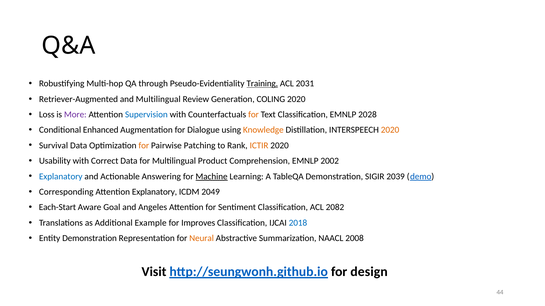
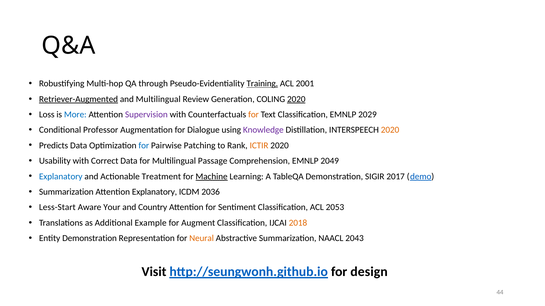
2031: 2031 -> 2001
Retriever-Augmented underline: none -> present
2020 at (296, 99) underline: none -> present
More colour: purple -> blue
Supervision colour: blue -> purple
2028: 2028 -> 2029
Enhanced: Enhanced -> Professor
Knowledge colour: orange -> purple
Survival: Survival -> Predicts
for at (144, 146) colour: orange -> blue
Product: Product -> Passage
2002: 2002 -> 2049
Answering: Answering -> Treatment
2039: 2039 -> 2017
Corresponding at (66, 192): Corresponding -> Summarization
2049: 2049 -> 2036
Each-Start: Each-Start -> Less-Start
Goal: Goal -> Your
Angeles: Angeles -> Country
2082: 2082 -> 2053
Improves: Improves -> Augment
2018 colour: blue -> orange
2008: 2008 -> 2043
